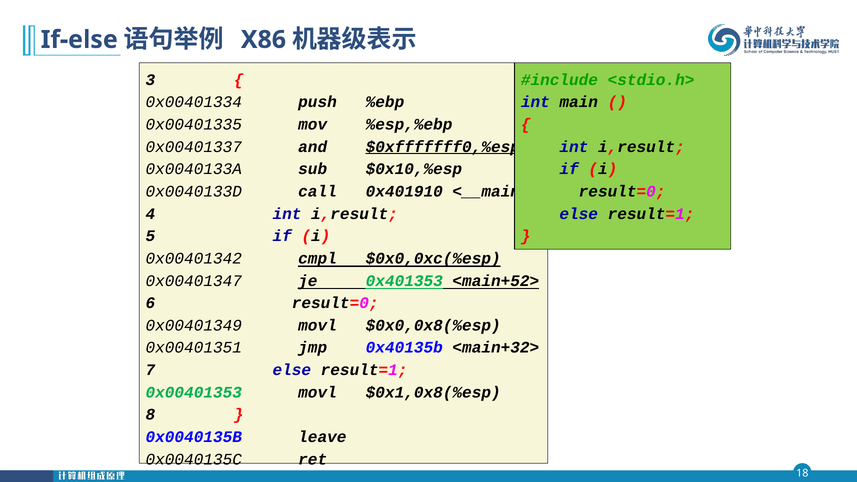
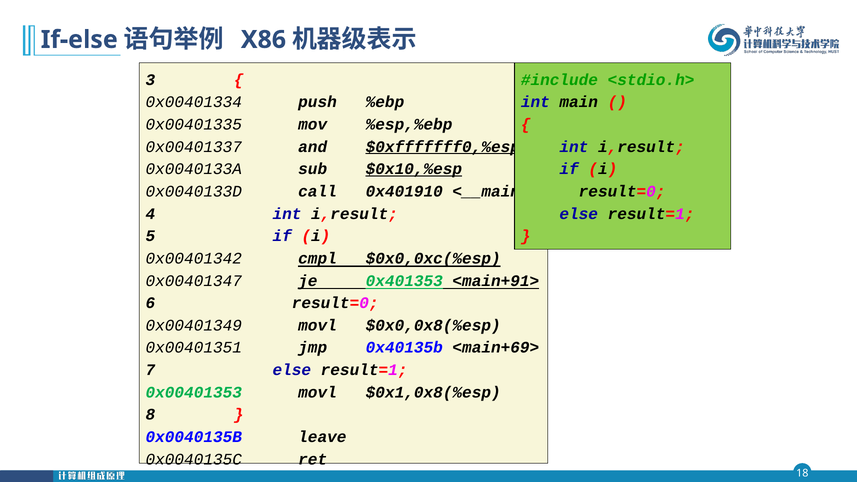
$0x10,%esp underline: none -> present
<main+52>: <main+52> -> <main+91>
<main+32>: <main+32> -> <main+69>
